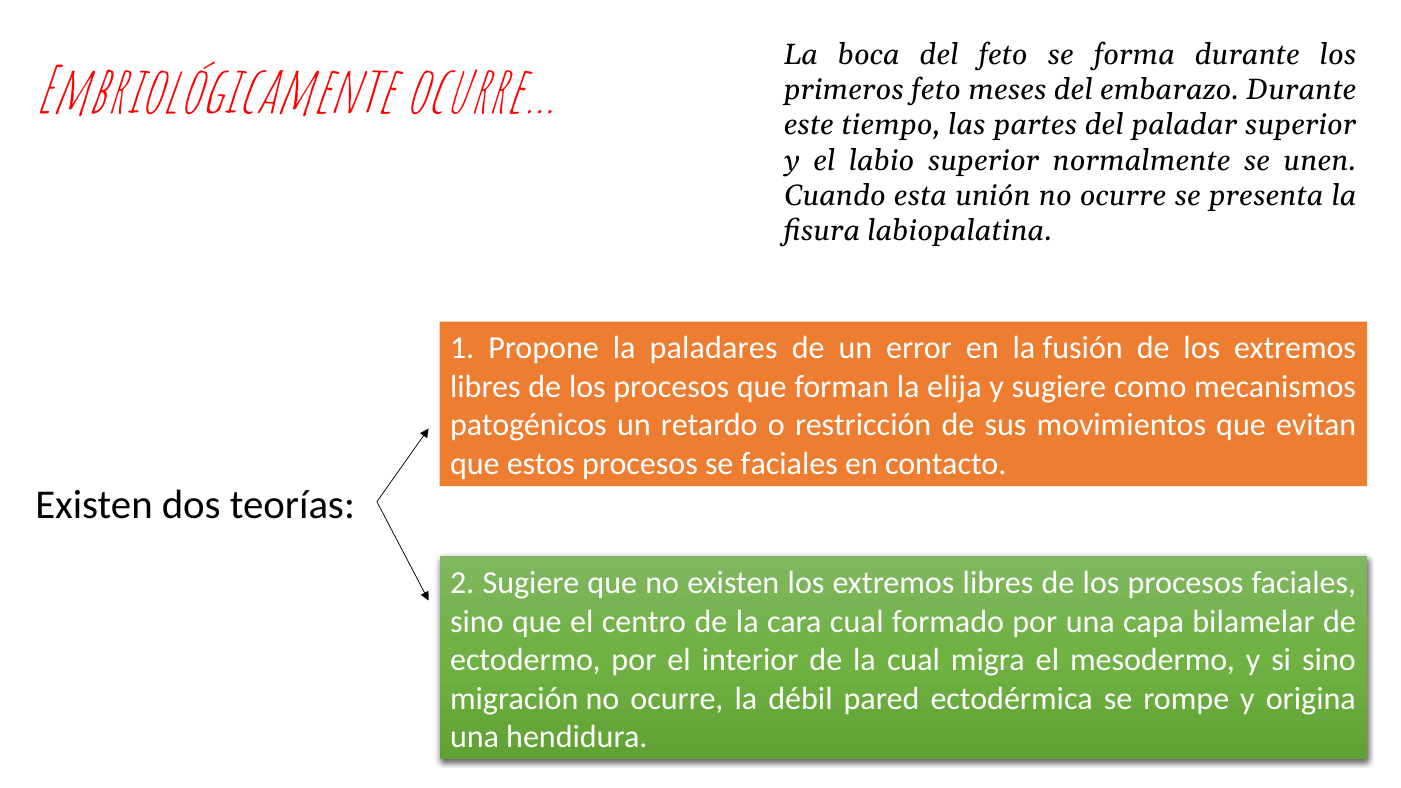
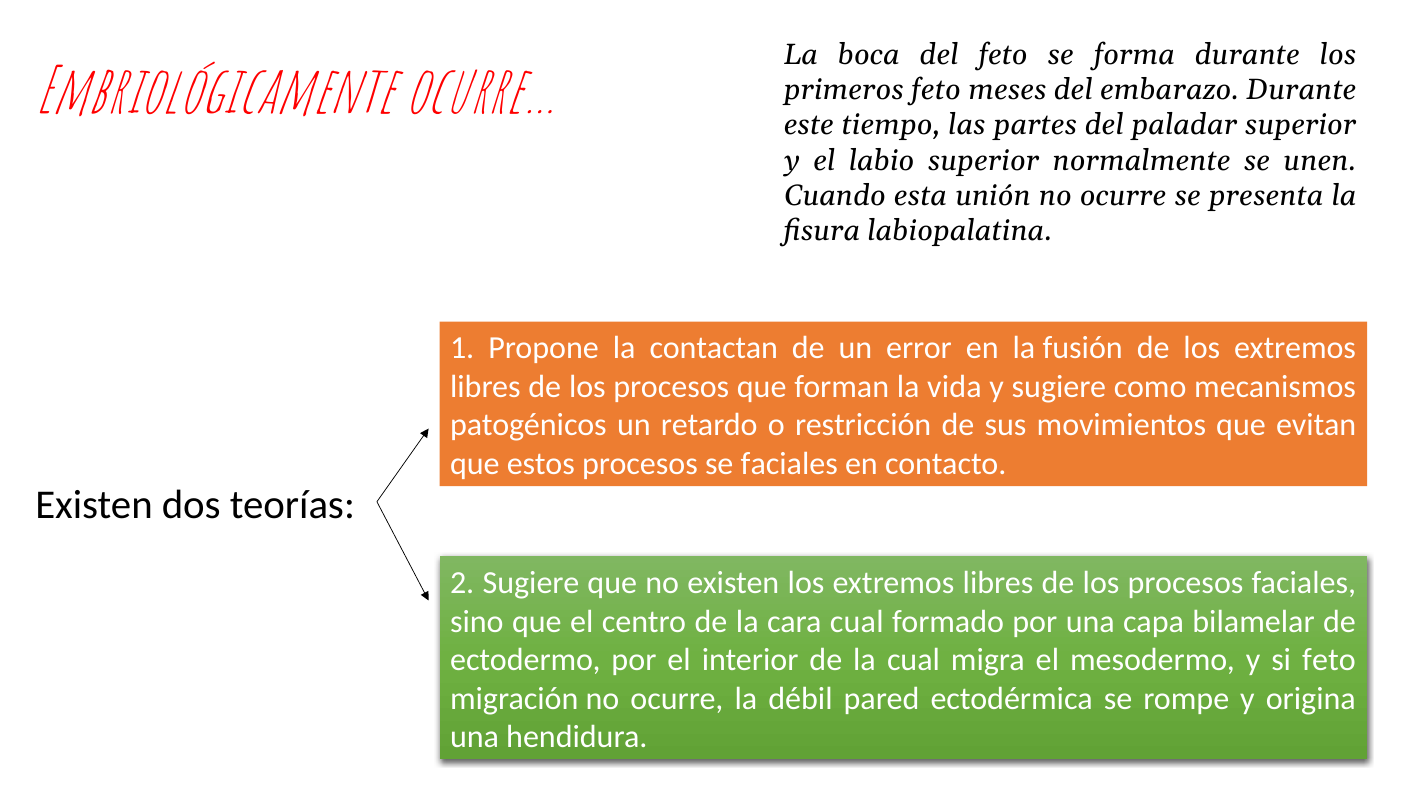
paladares: paladares -> contactan
elija: elija -> vida
si sino: sino -> feto
